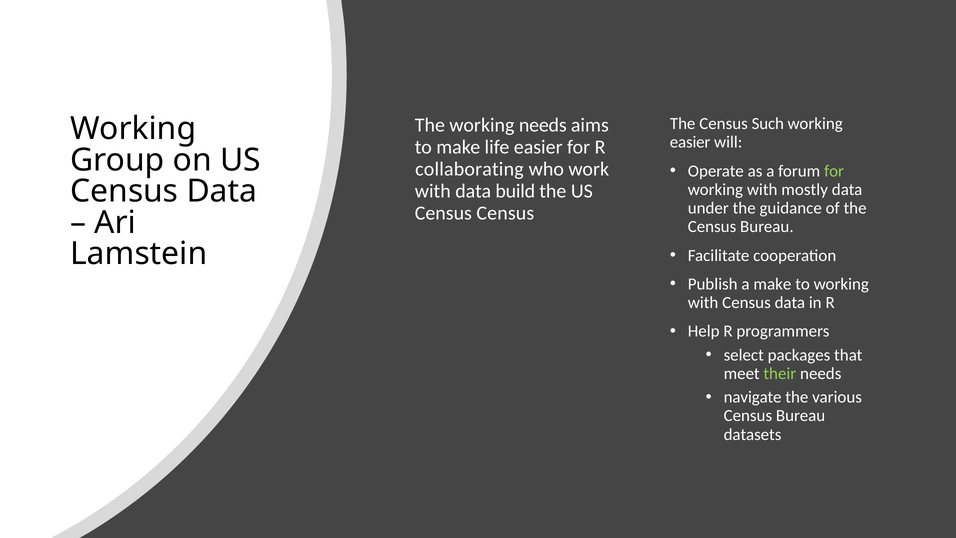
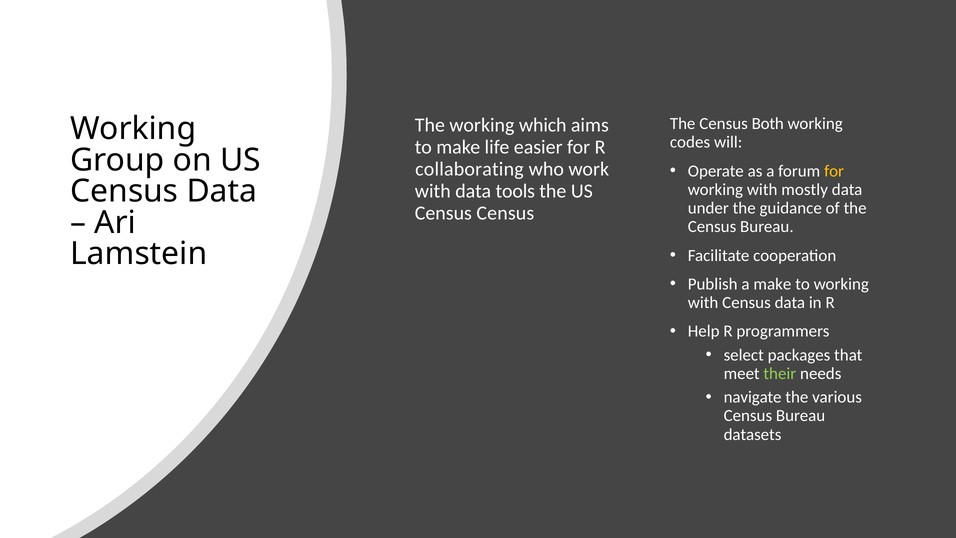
Such: Such -> Both
working needs: needs -> which
easier at (690, 142): easier -> codes
for at (834, 171) colour: light green -> yellow
build: build -> tools
